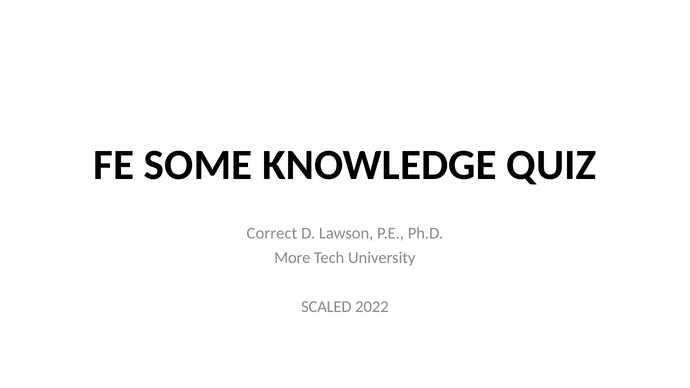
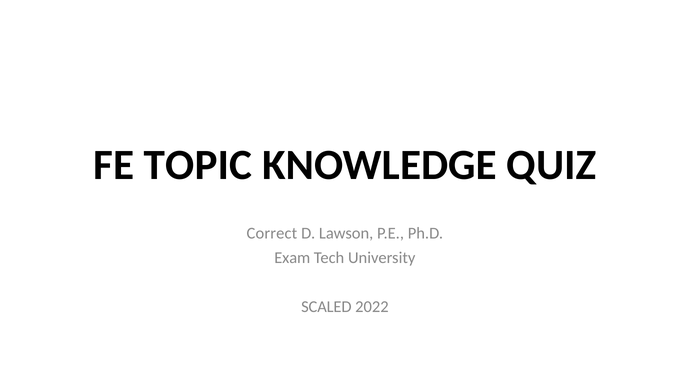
SOME: SOME -> TOPIC
More: More -> Exam
